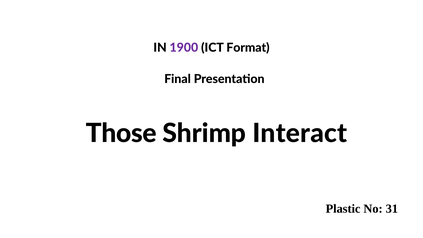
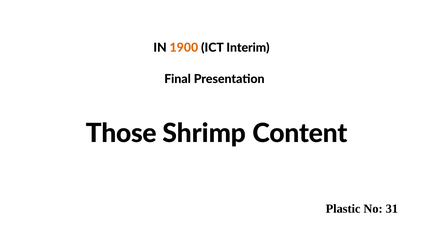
1900 colour: purple -> orange
Format: Format -> Interim
Interact: Interact -> Content
